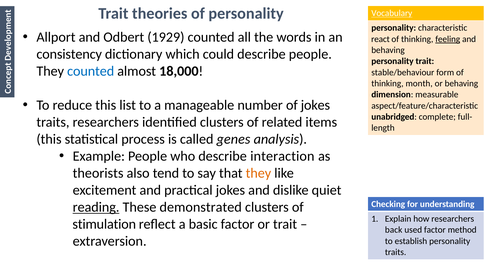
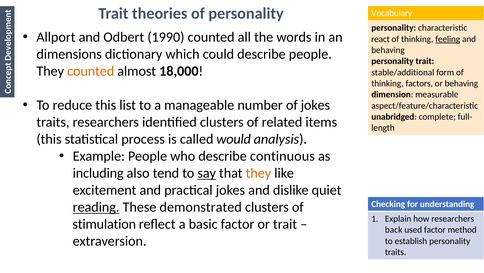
Vocabulary underline: present -> none
1929: 1929 -> 1990
consistency: consistency -> dimensions
counted at (91, 71) colour: blue -> orange
stable/behaviour: stable/behaviour -> stable/additional
month: month -> factors
genes: genes -> would
interaction: interaction -> continuous
theorists: theorists -> including
say underline: none -> present
